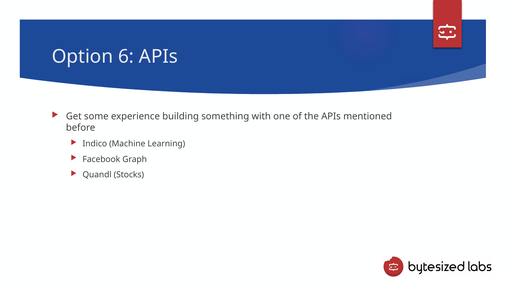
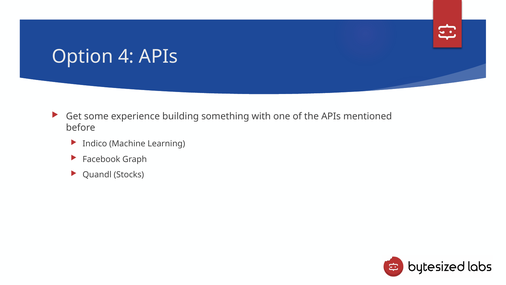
6: 6 -> 4
